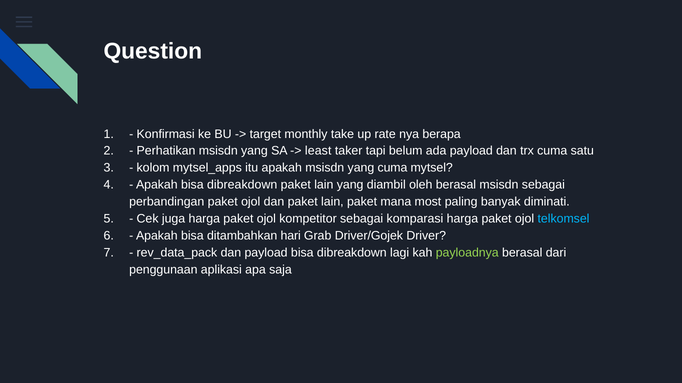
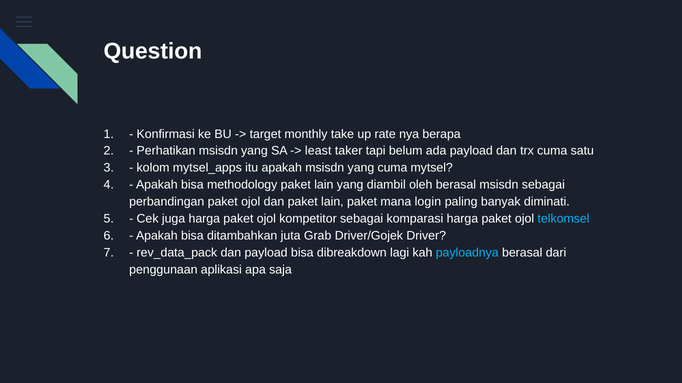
Apakah bisa dibreakdown: dibreakdown -> methodology
most: most -> login
hari: hari -> juta
payloadnya colour: light green -> light blue
